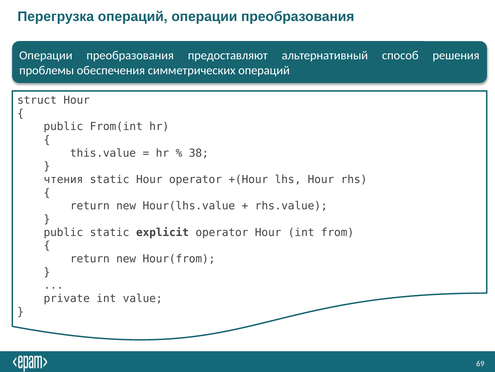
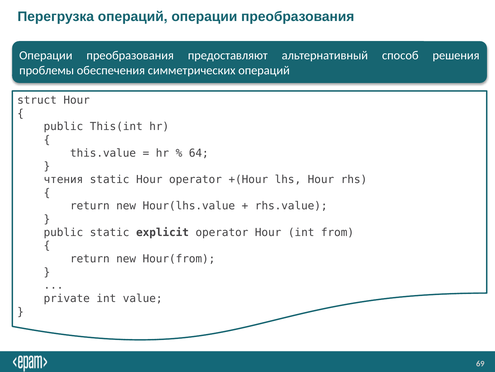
From(int: From(int -> This(int
38: 38 -> 64
